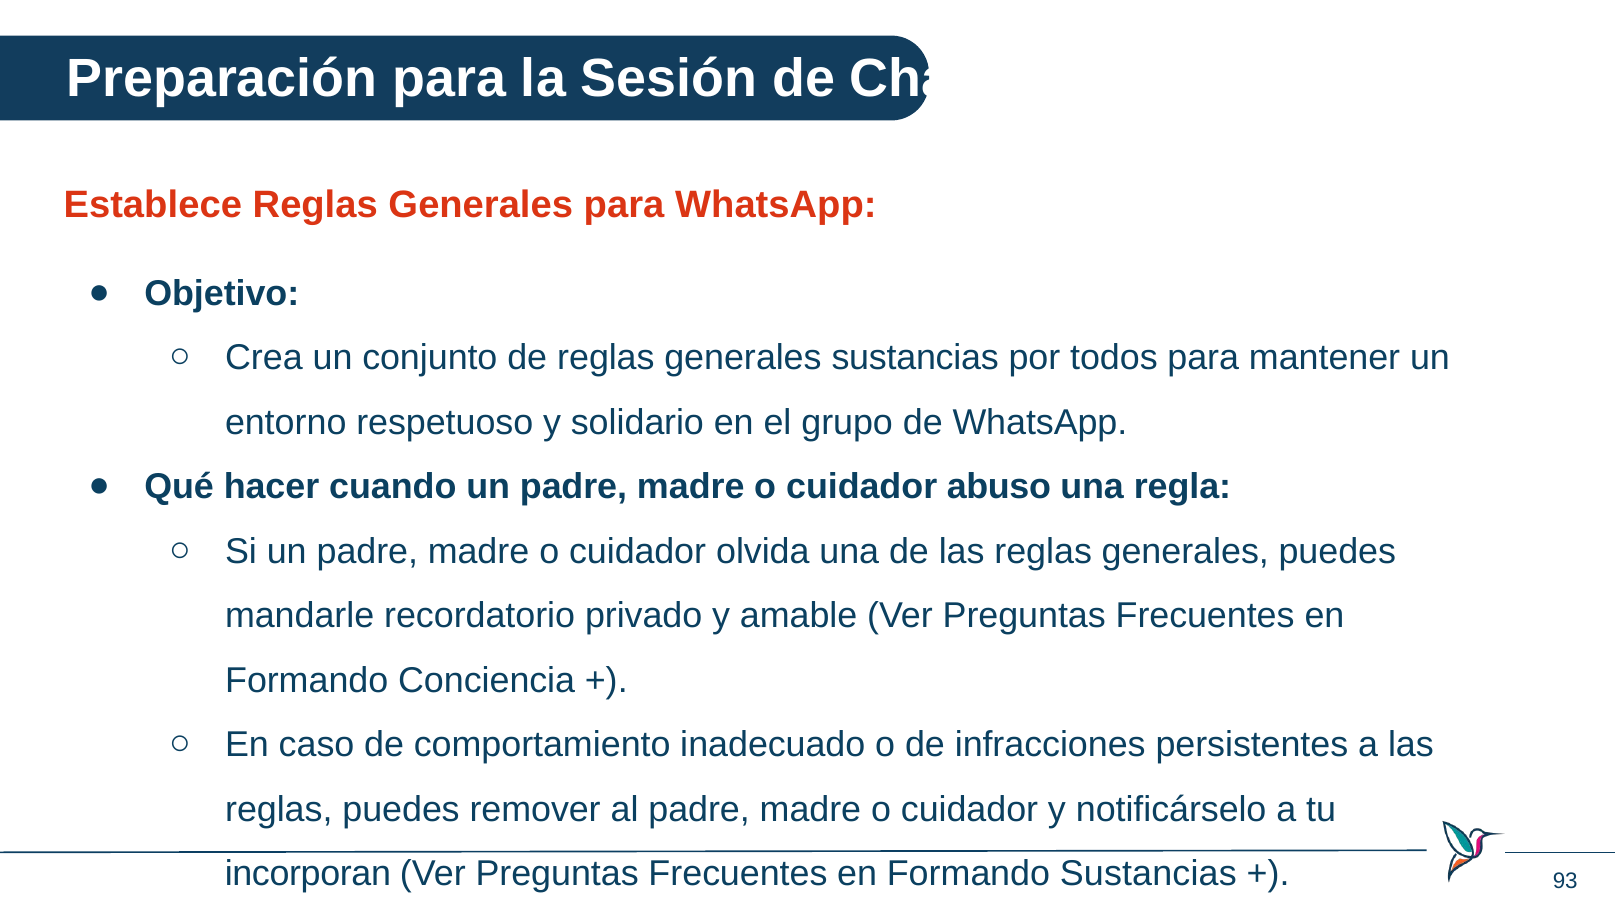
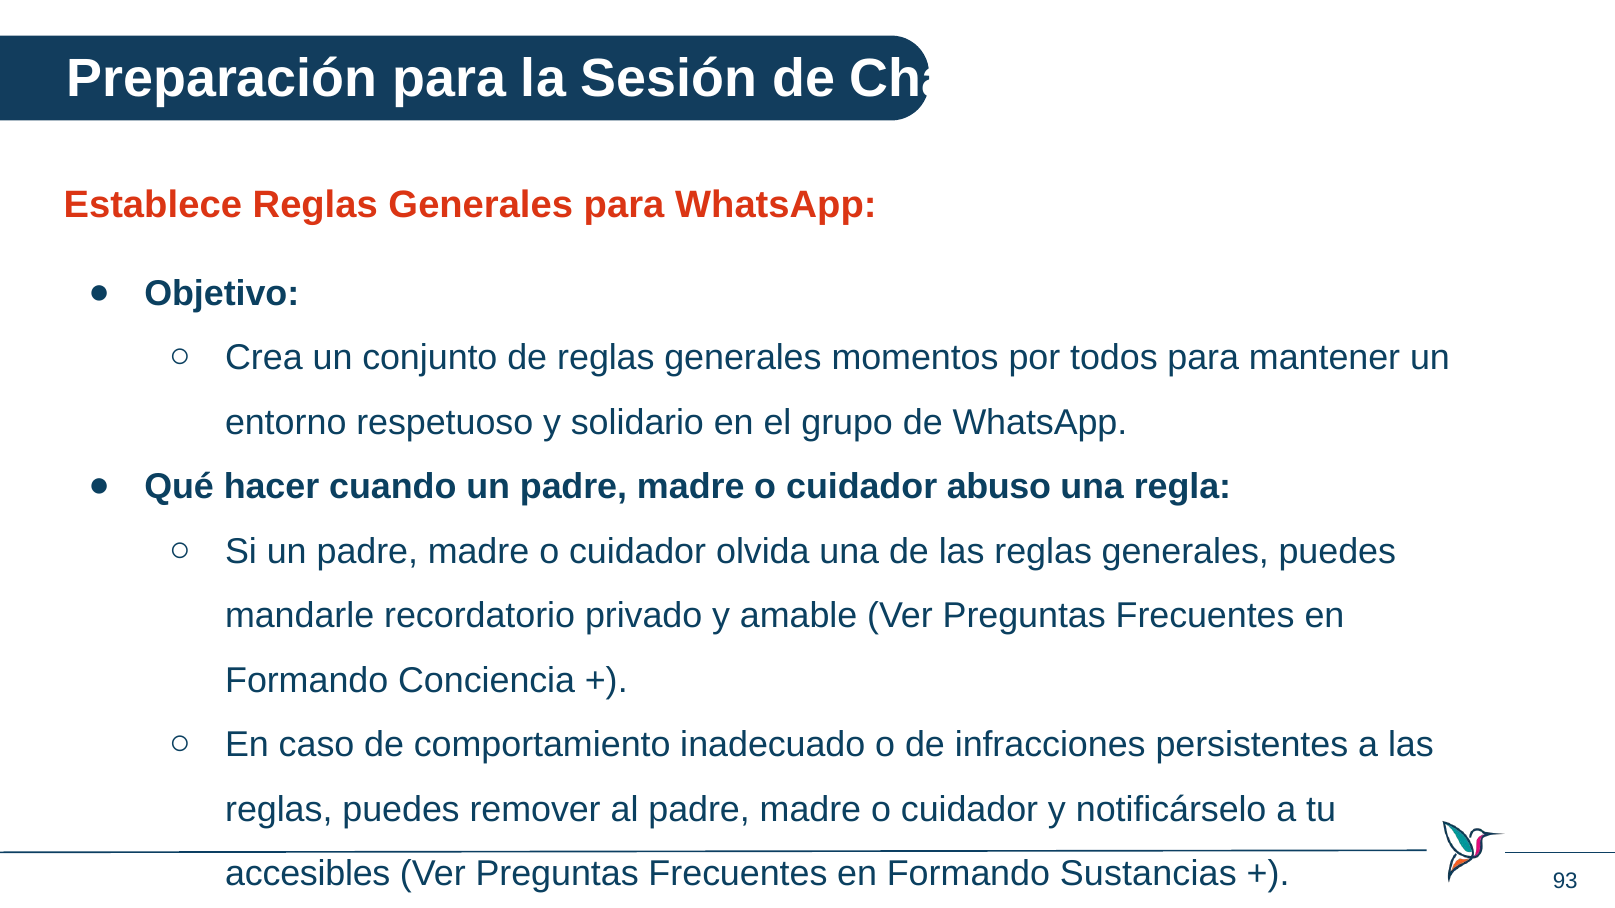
generales sustancias: sustancias -> momentos
incorporan: incorporan -> accesibles
